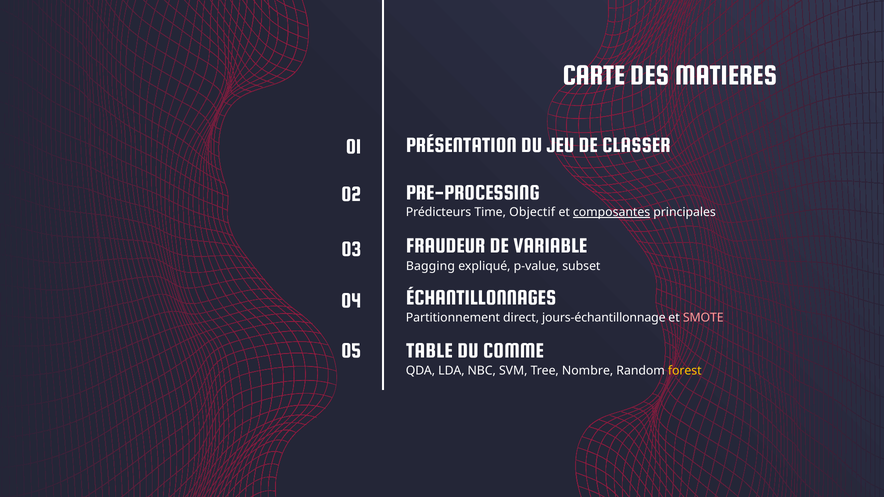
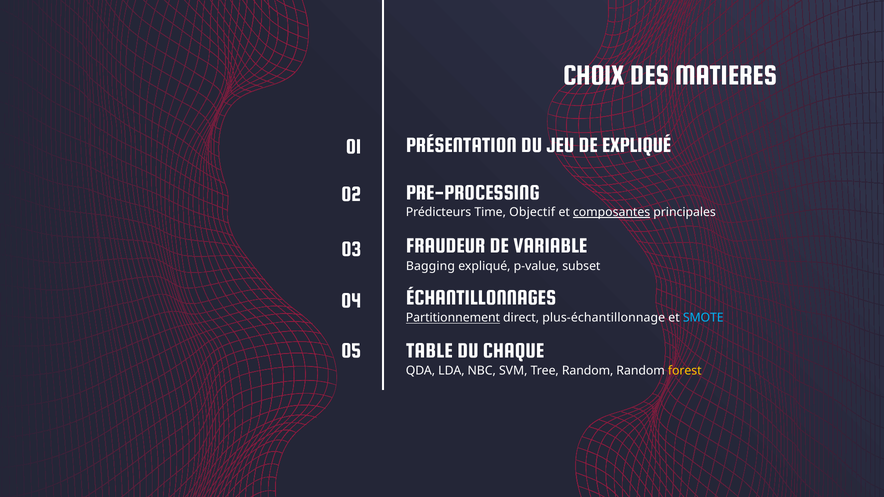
CARTE: CARTE -> CHOIX
DE CLASSER: CLASSER -> EXPLIQUÉ
Partitionnement underline: none -> present
jours-échantillonnage: jours-échantillonnage -> plus-échantillonnage
SMOTE colour: pink -> light blue
COMME: COMME -> CHAQUE
Tree Nombre: Nombre -> Random
